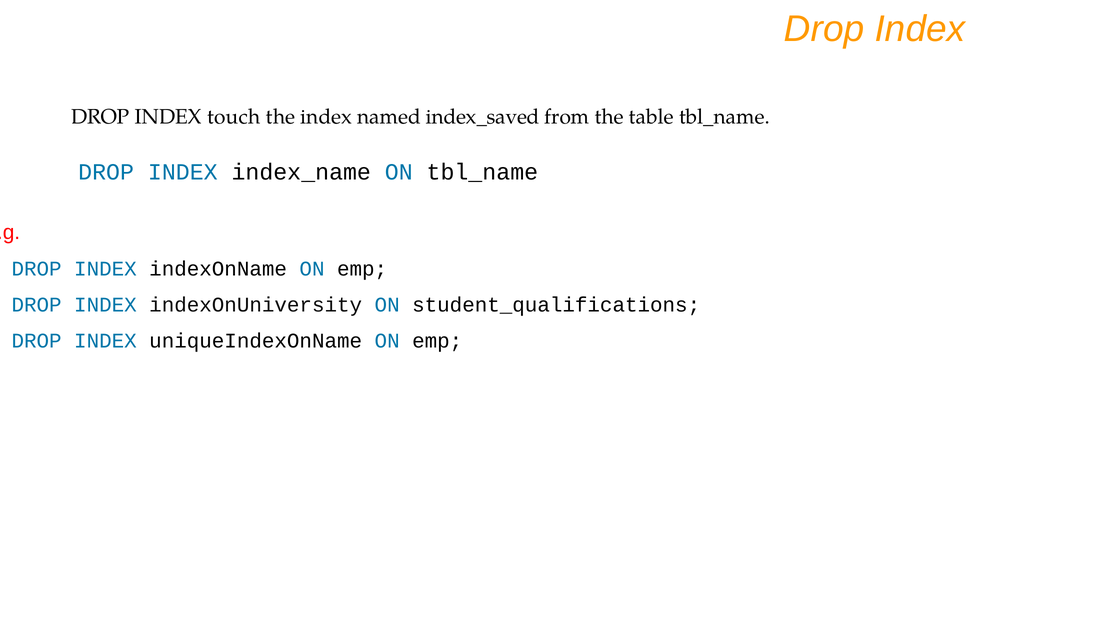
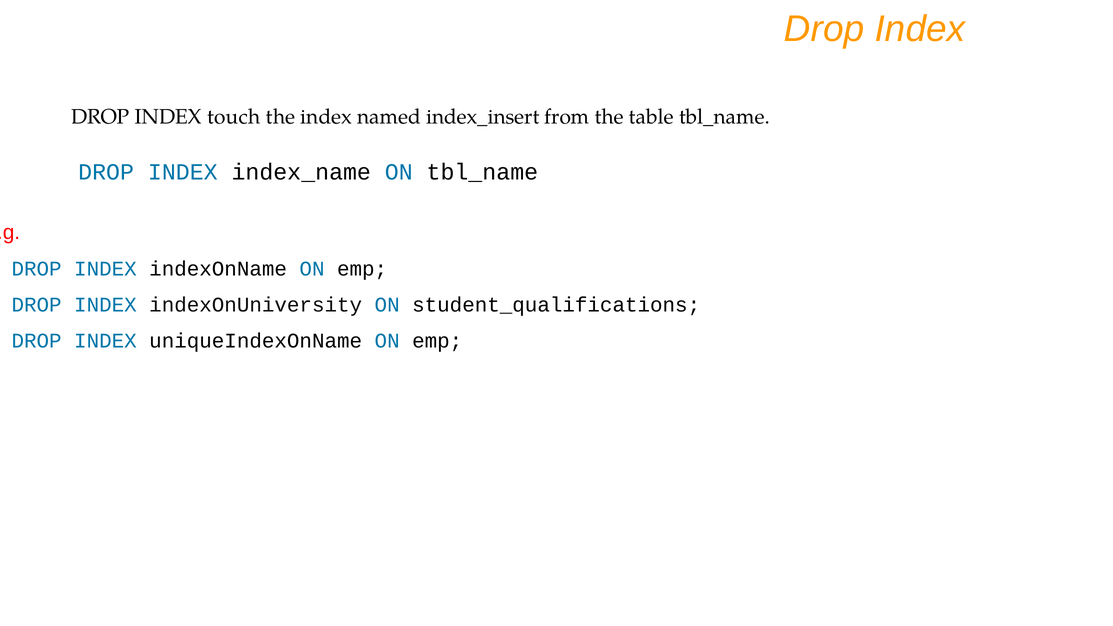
index_saved: index_saved -> index_insert
